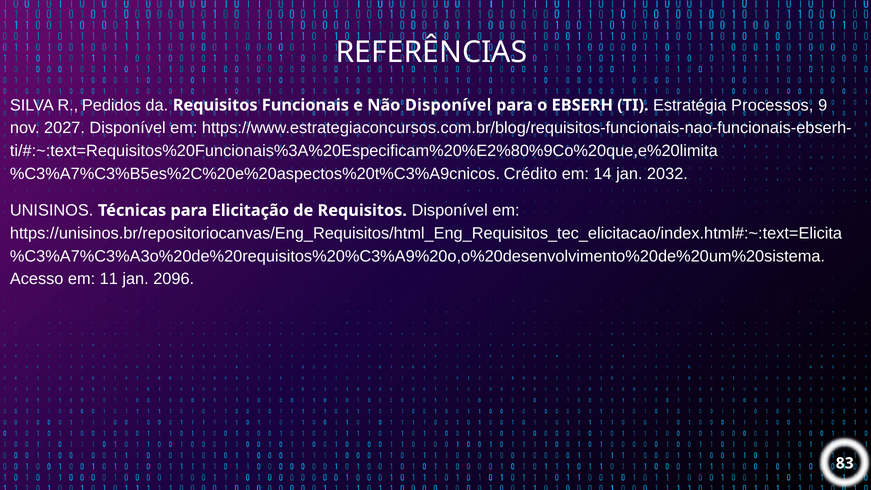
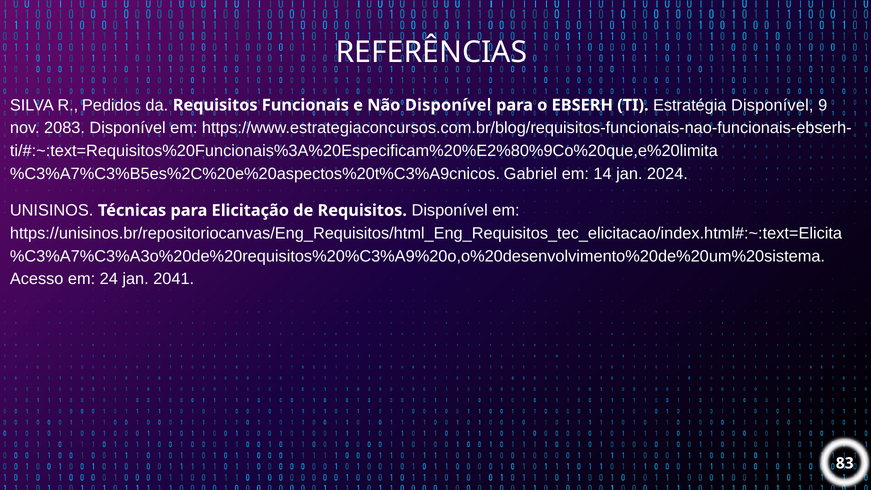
Estratégia Processos: Processos -> Disponível
2027: 2027 -> 2083
Crédito: Crédito -> Gabriel
2032: 2032 -> 2024
11: 11 -> 24
2096: 2096 -> 2041
